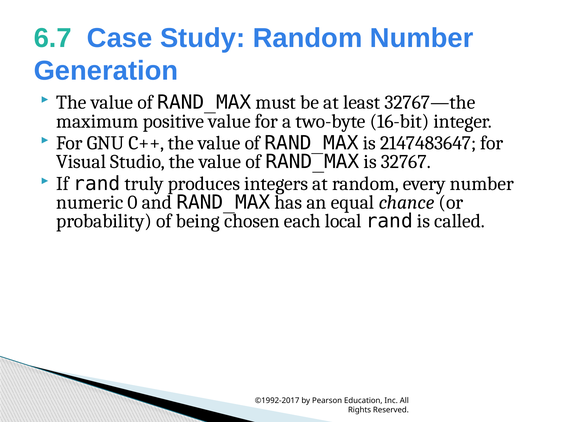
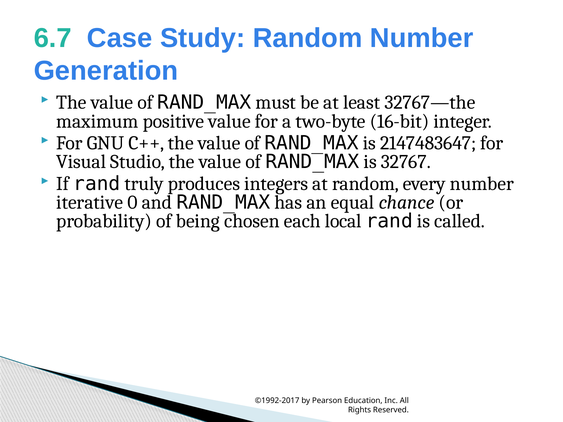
numeric: numeric -> iterative
